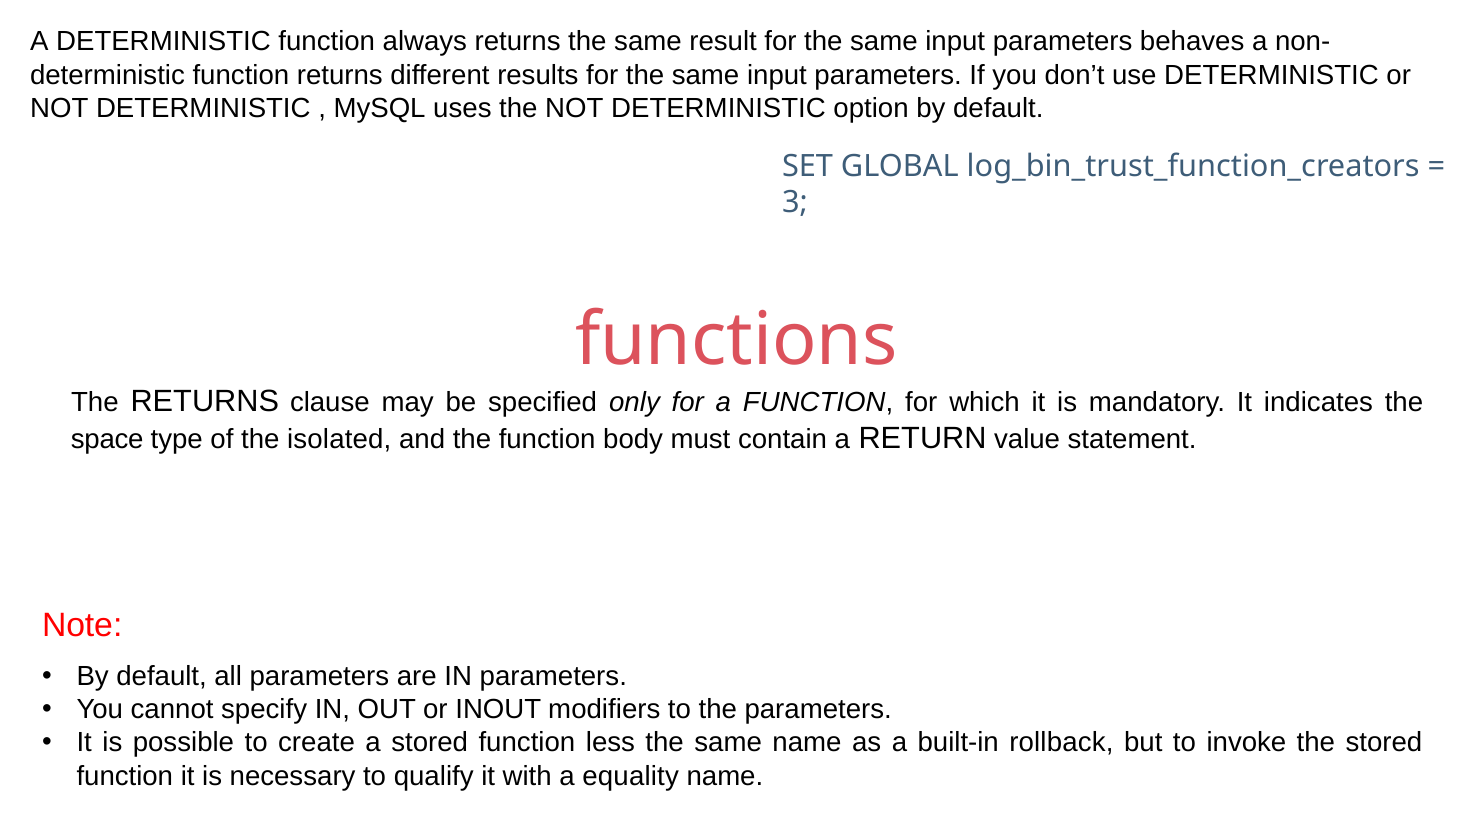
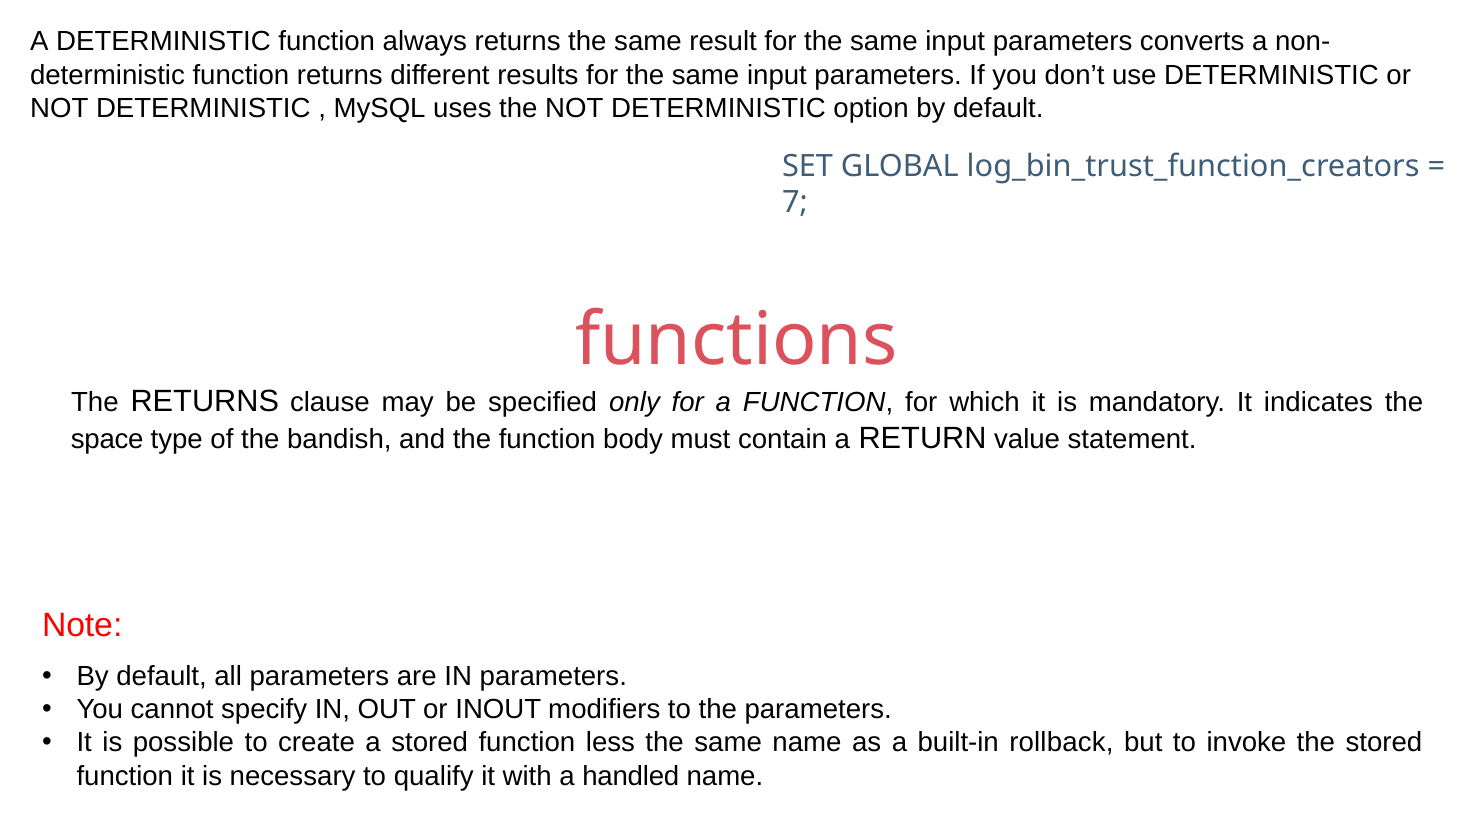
behaves: behaves -> converts
3: 3 -> 7
isolated: isolated -> bandish
equality: equality -> handled
